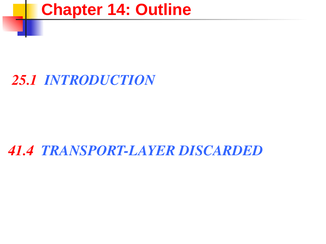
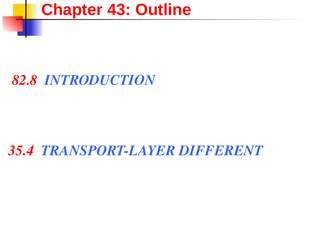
14: 14 -> 43
25.1: 25.1 -> 82.8
41.4: 41.4 -> 35.4
DISCARDED: DISCARDED -> DIFFERENT
